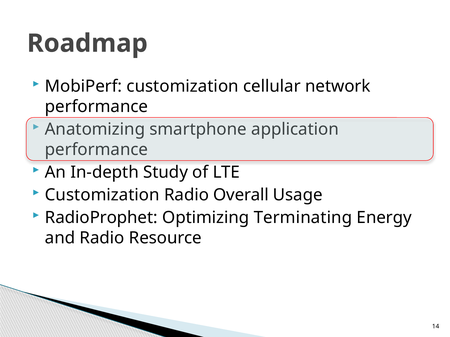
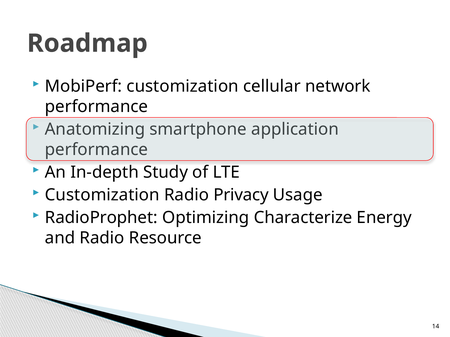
Overall: Overall -> Privacy
Terminating: Terminating -> Characterize
